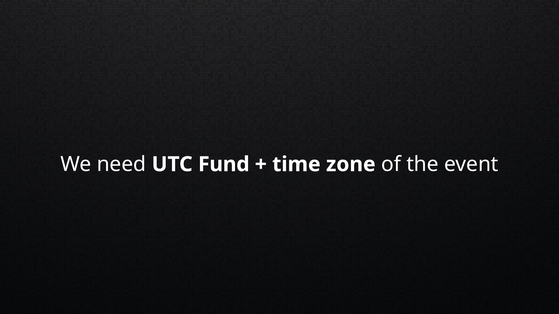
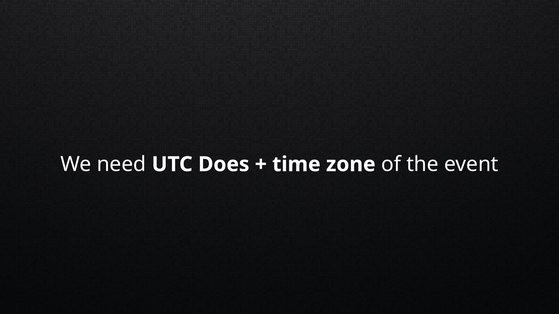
Fund: Fund -> Does
